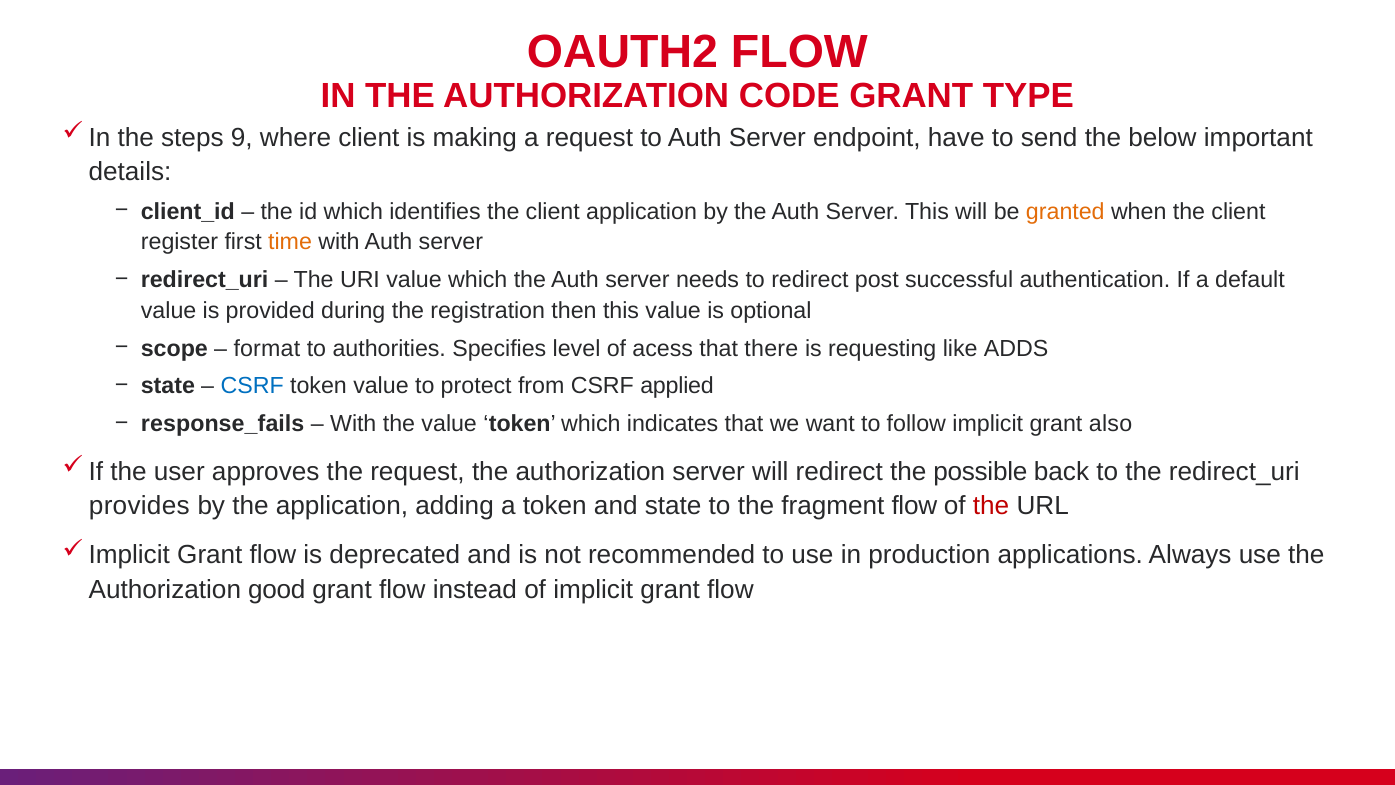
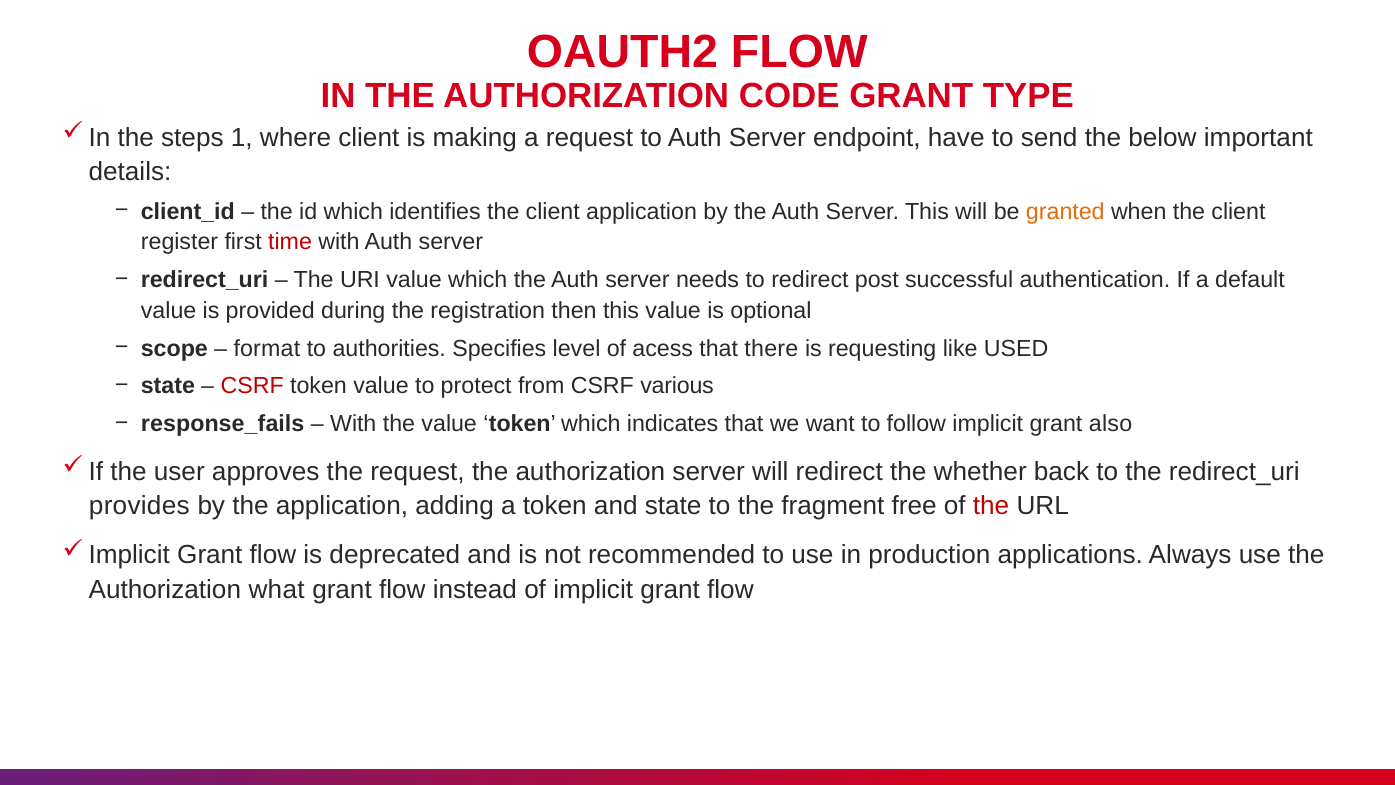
9: 9 -> 1
time colour: orange -> red
ADDS: ADDS -> USED
CSRF at (252, 386) colour: blue -> red
applied: applied -> various
possible: possible -> whether
fragment flow: flow -> free
good: good -> what
